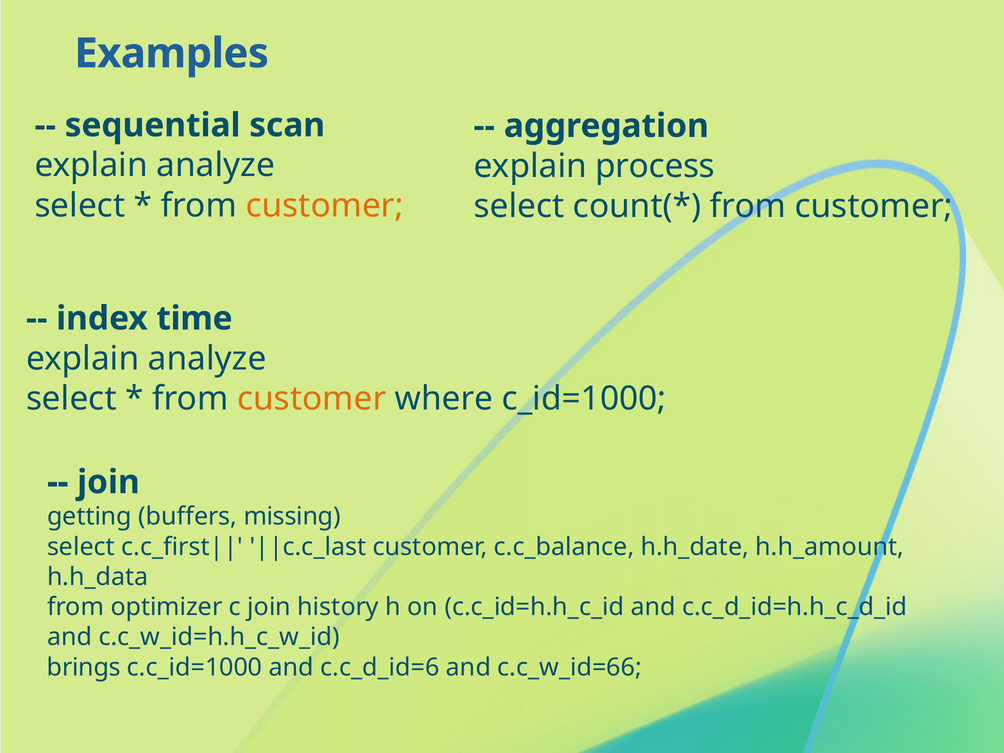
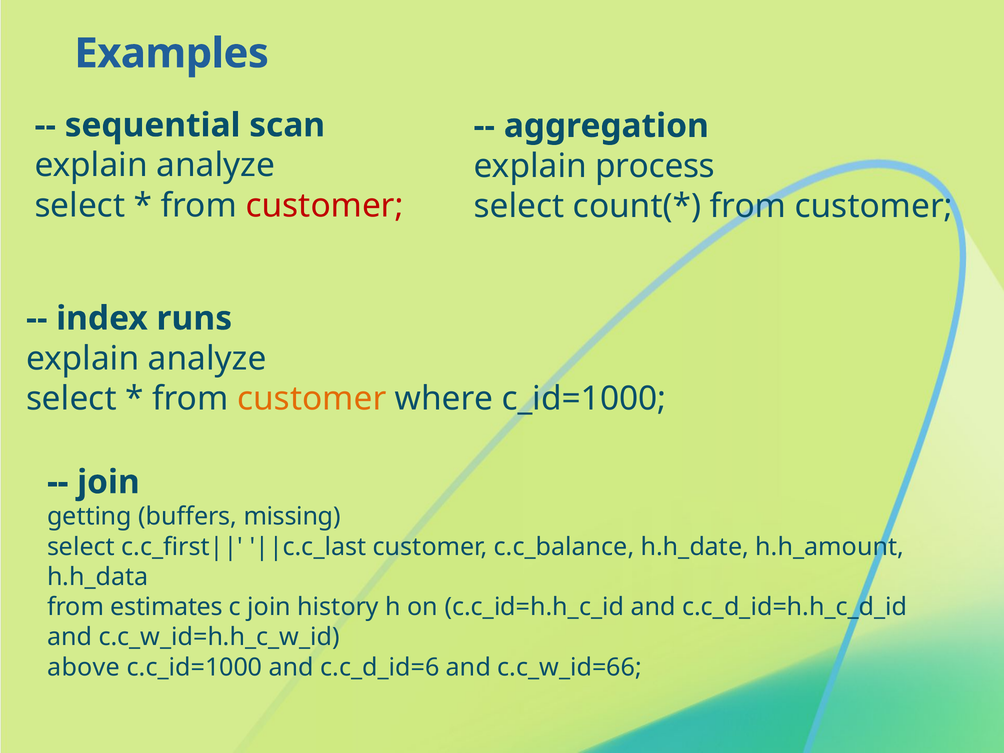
customer at (325, 206) colour: orange -> red
time: time -> runs
optimizer: optimizer -> estimates
brings: brings -> above
